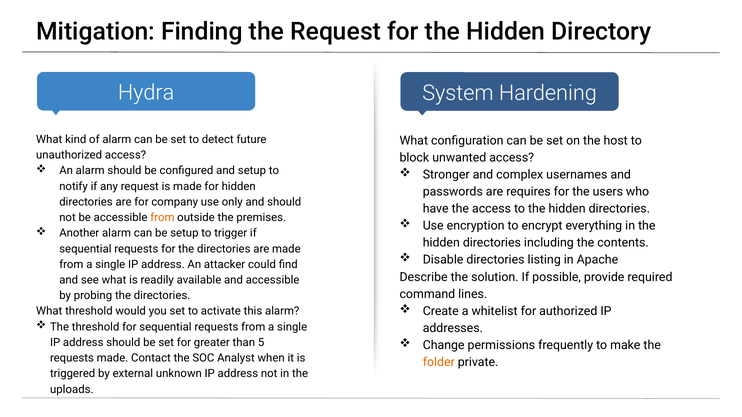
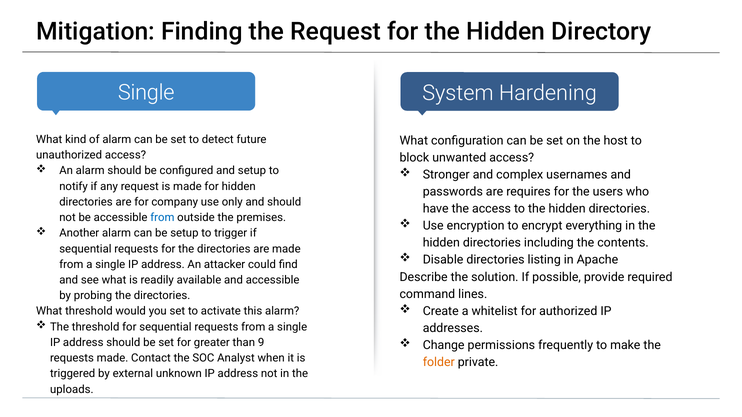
Hydra at (146, 93): Hydra -> Single
from at (162, 218) colour: orange -> blue
5: 5 -> 9
